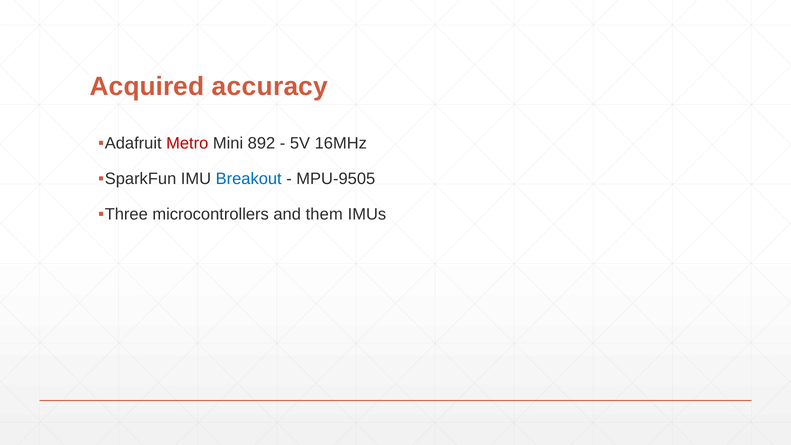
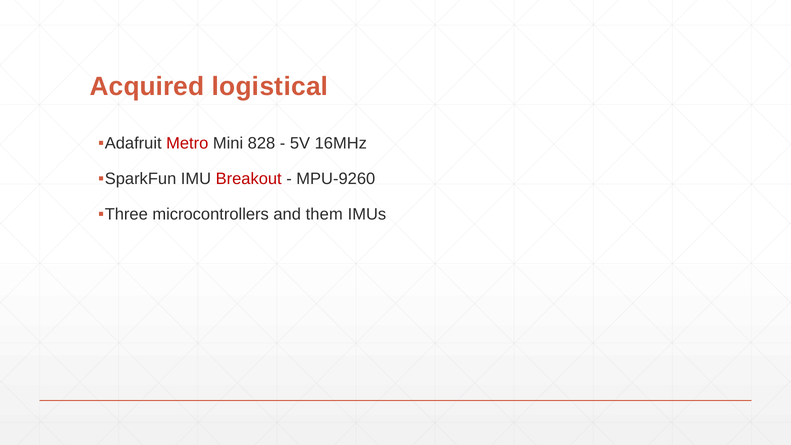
accuracy: accuracy -> logistical
892: 892 -> 828
Breakout colour: blue -> red
MPU-9505: MPU-9505 -> MPU-9260
